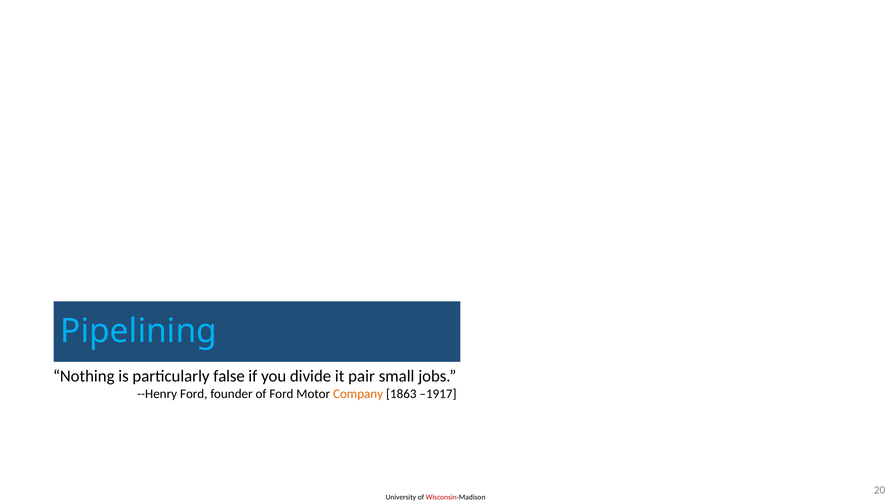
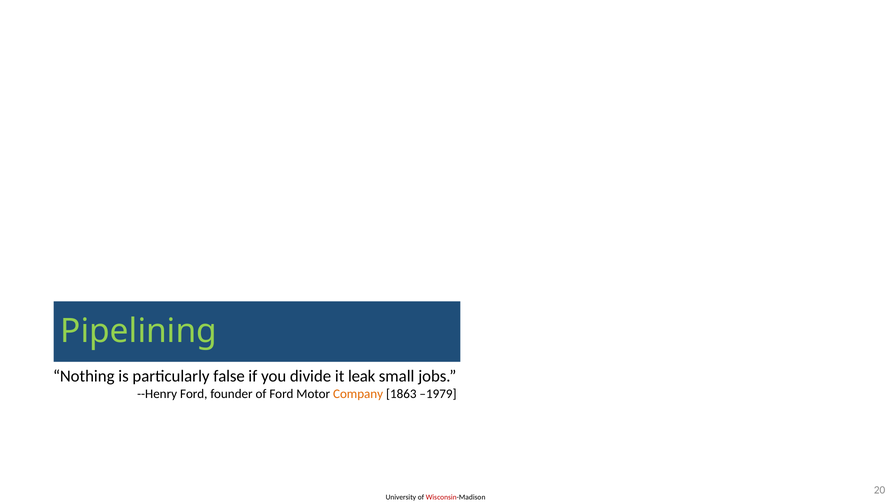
Pipelining colour: light blue -> light green
pair: pair -> leak
–1917: –1917 -> –1979
